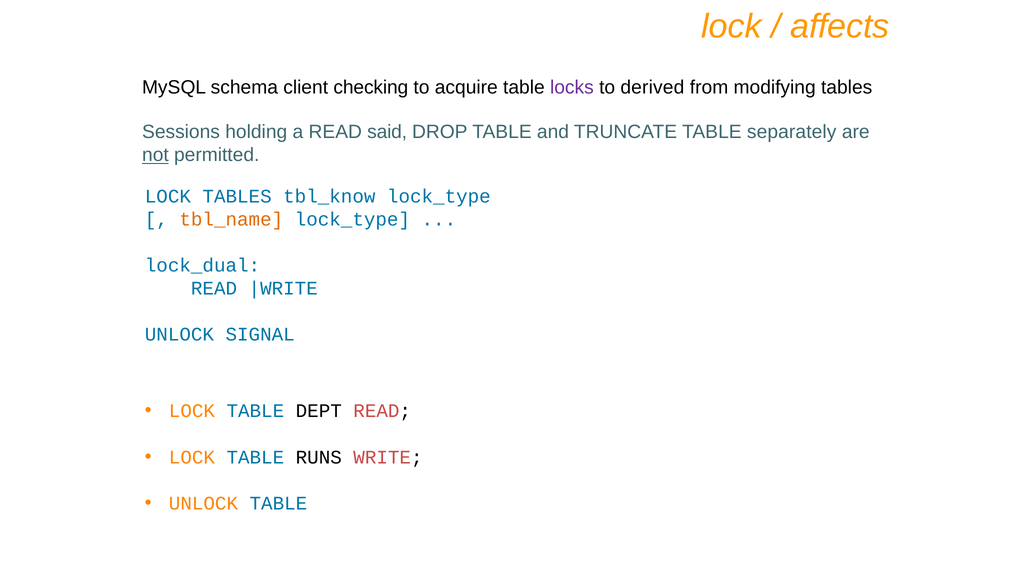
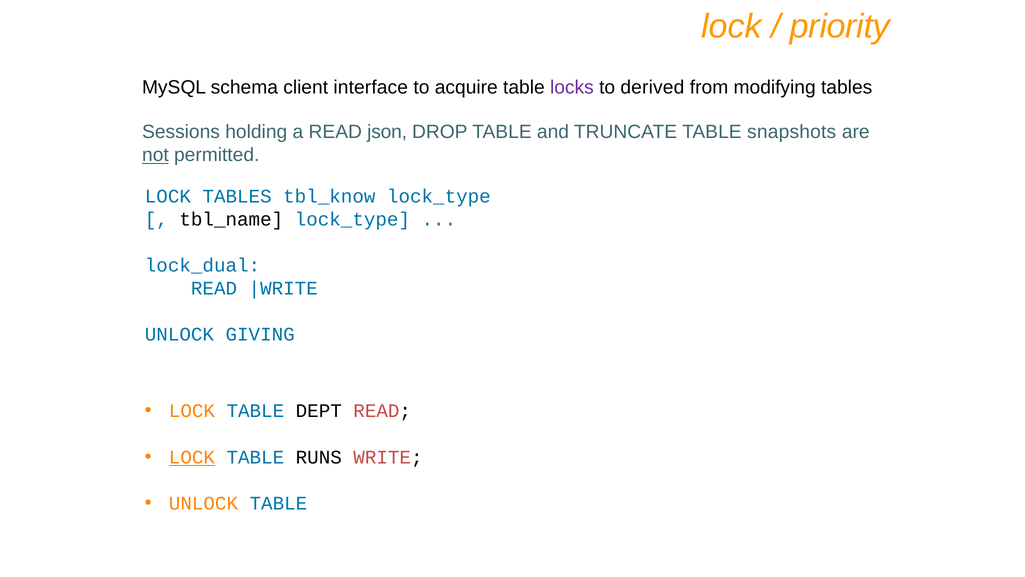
affects: affects -> priority
checking: checking -> interface
said: said -> json
separately: separately -> snapshots
tbl_name colour: orange -> black
SIGNAL: SIGNAL -> GIVING
LOCK at (192, 457) underline: none -> present
